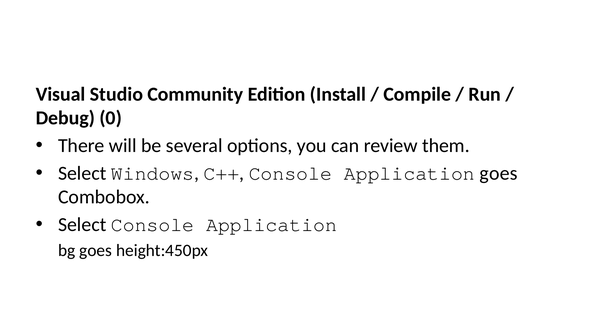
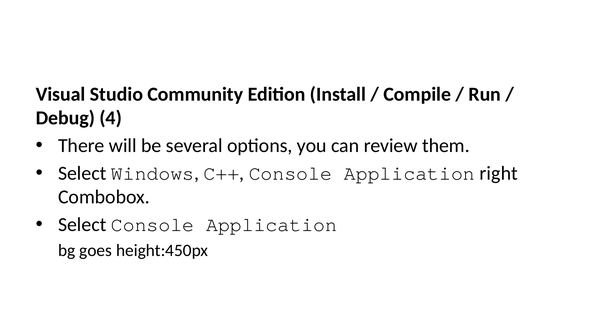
0: 0 -> 4
Application goes: goes -> right
